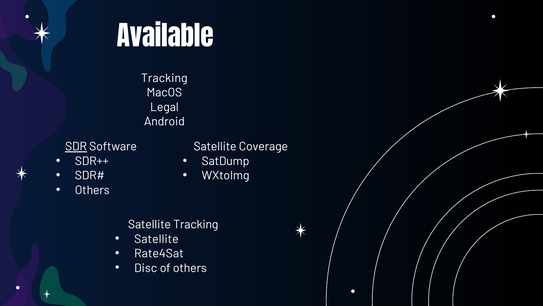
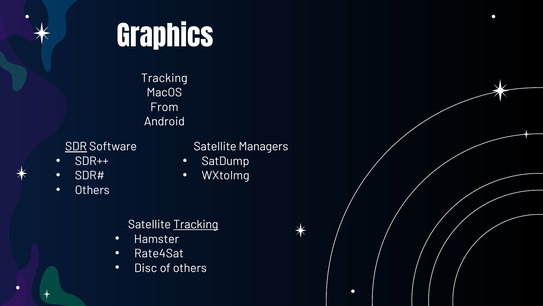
Available: Available -> Graphics
Legal: Legal -> From
Coverage: Coverage -> Managers
Tracking at (196, 224) underline: none -> present
Satellite at (156, 239): Satellite -> Hamster
